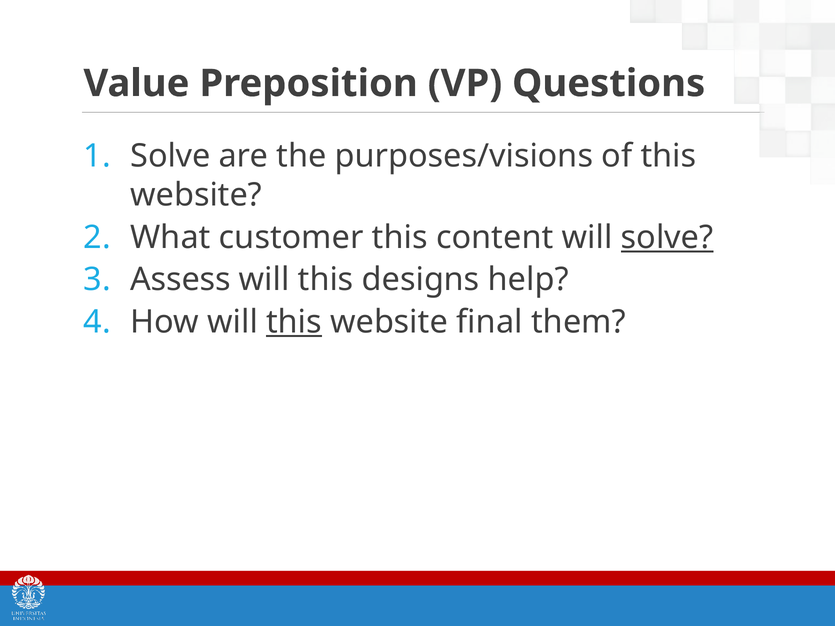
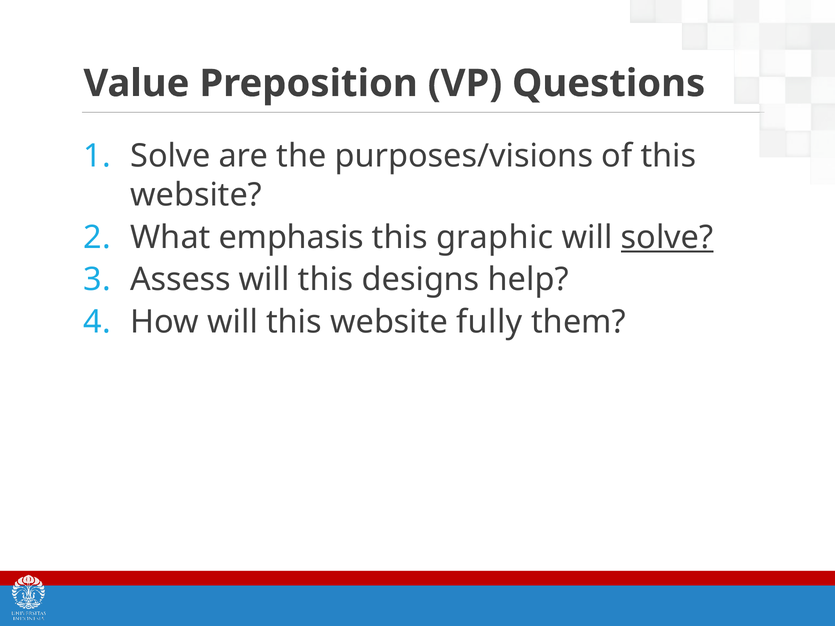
customer: customer -> emphasis
content: content -> graphic
this at (294, 322) underline: present -> none
final: final -> fully
